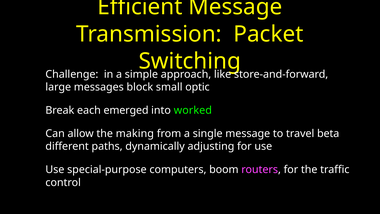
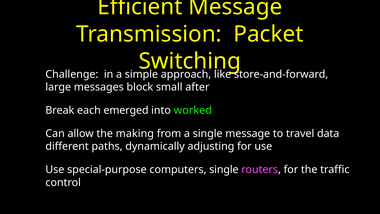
optic: optic -> after
beta: beta -> data
computers boom: boom -> single
